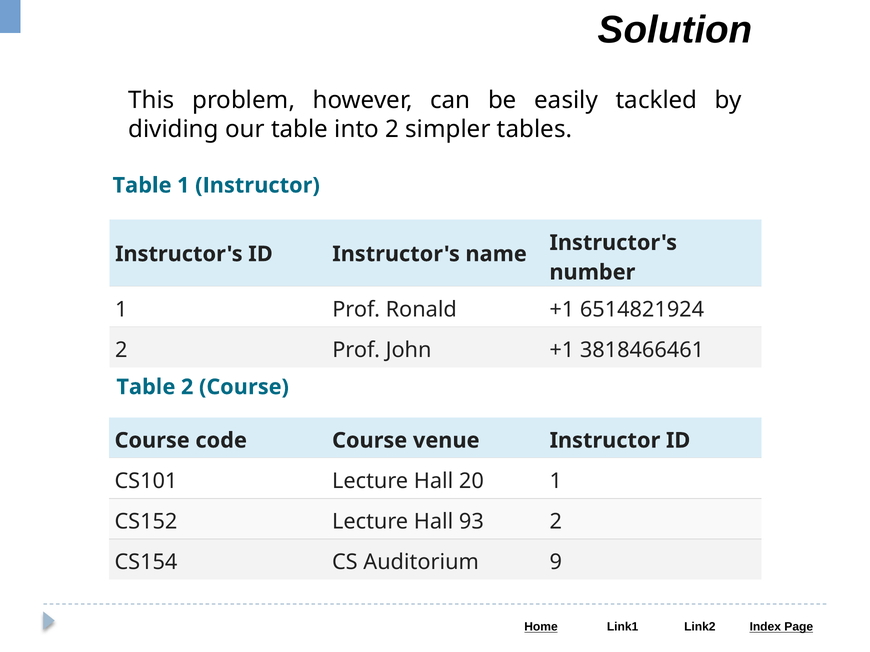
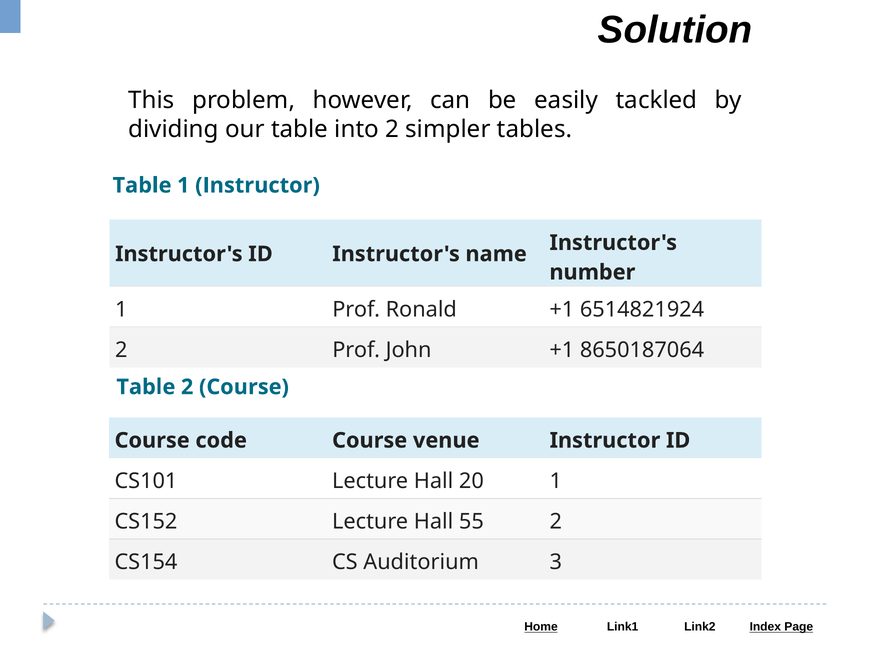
3818466461: 3818466461 -> 8650187064
93: 93 -> 55
9: 9 -> 3
